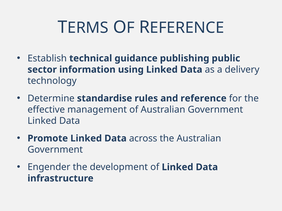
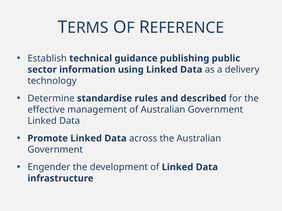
reference: reference -> described
